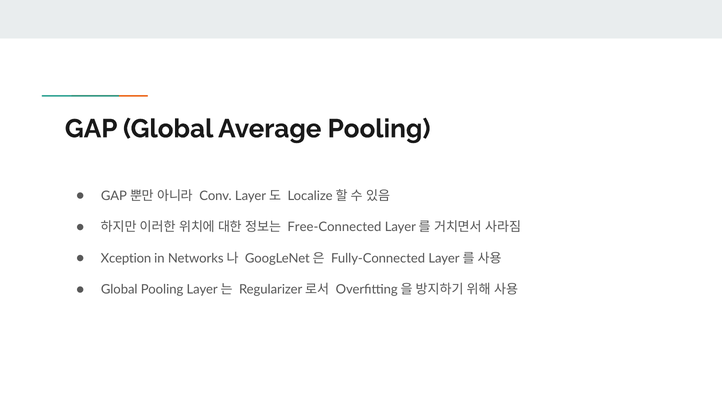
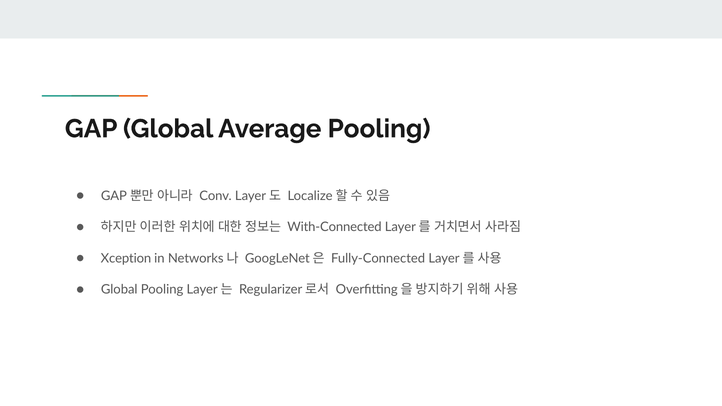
Free-Connected: Free-Connected -> With-Connected
